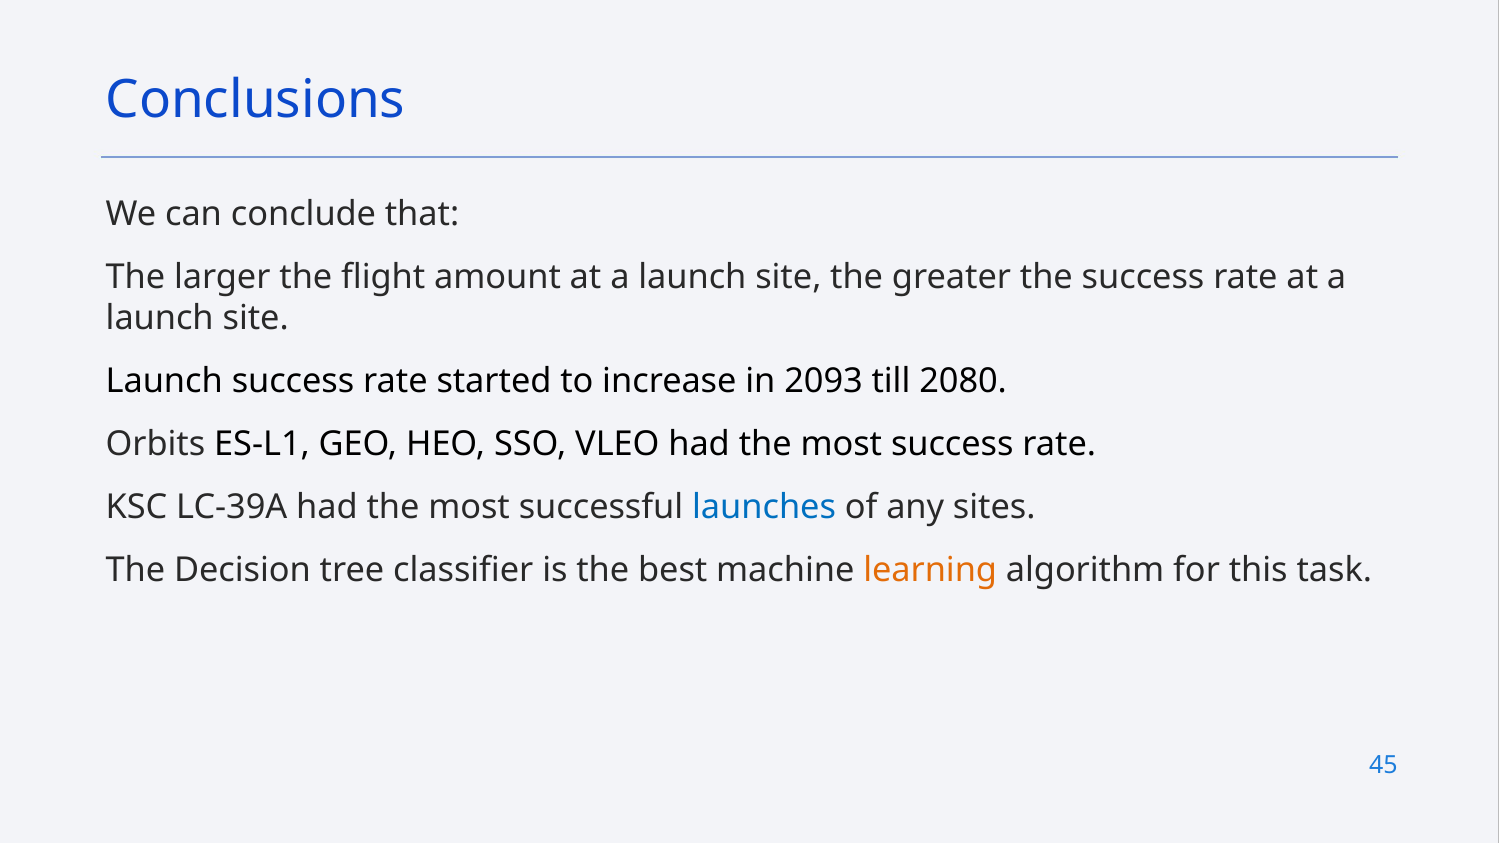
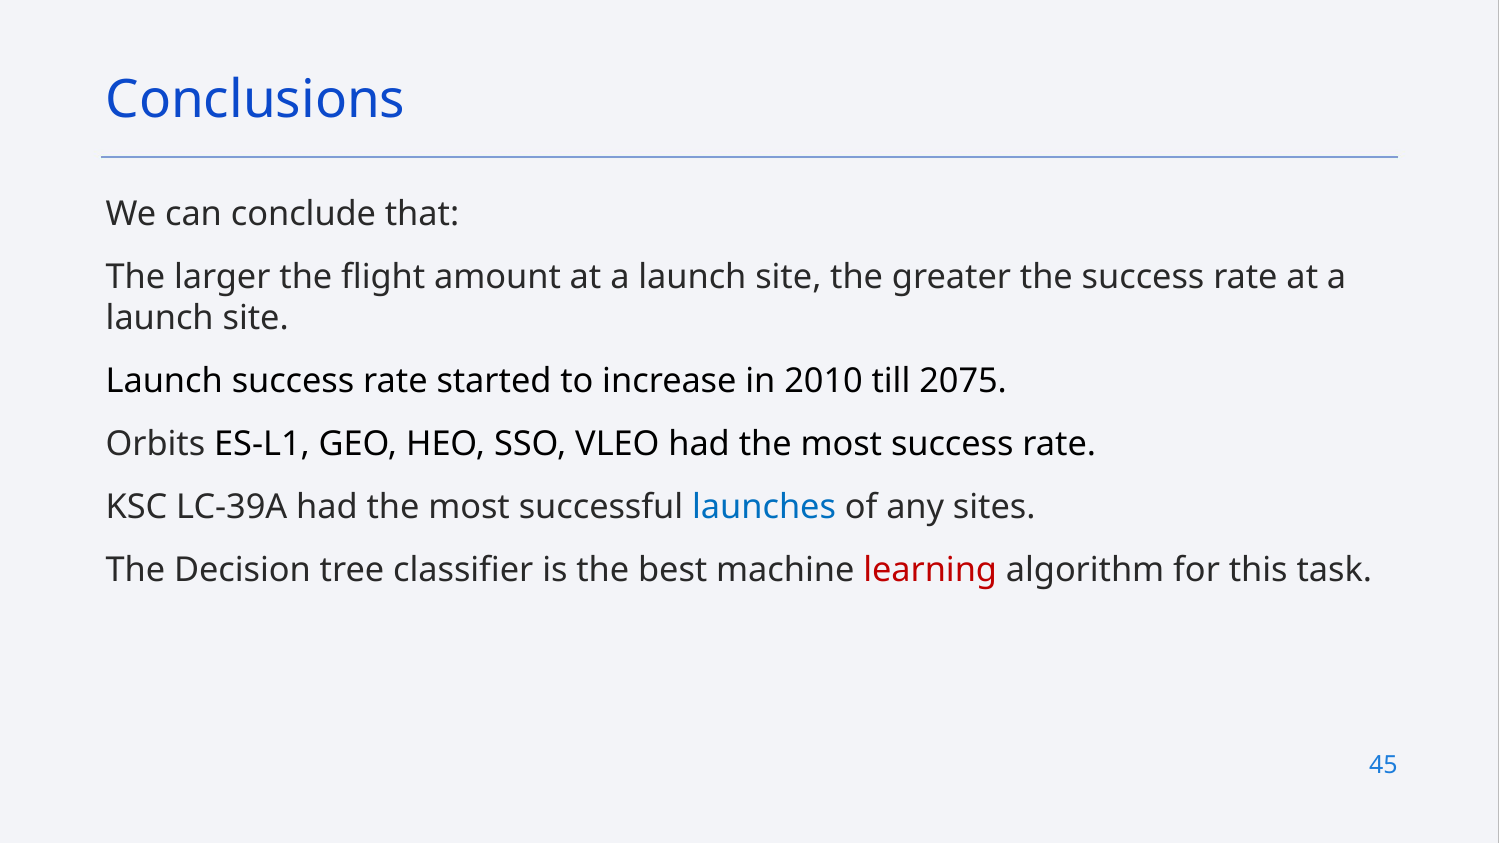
2093: 2093 -> 2010
2080: 2080 -> 2075
learning colour: orange -> red
